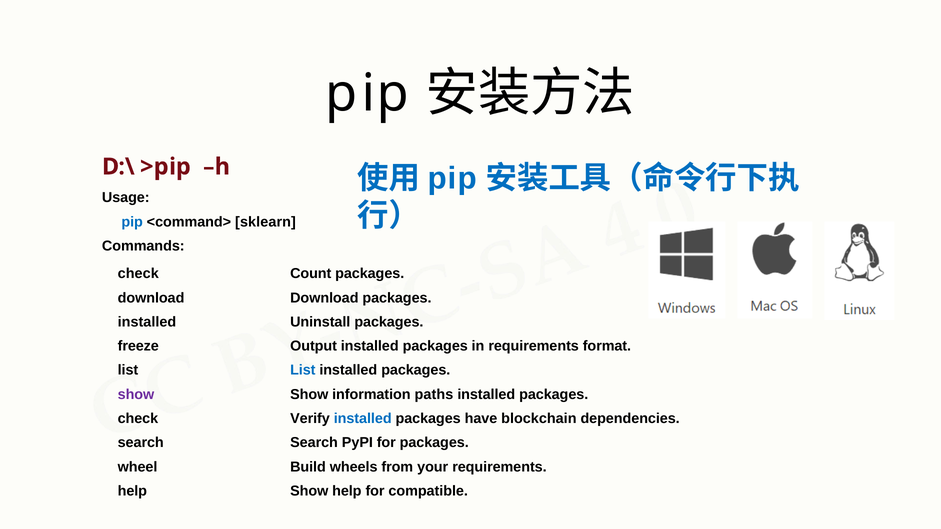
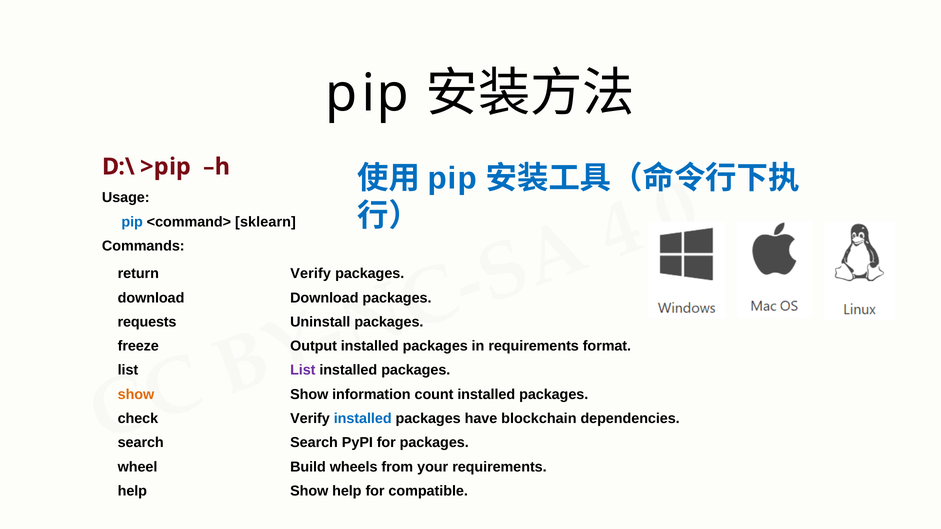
check at (138, 274): check -> return
Count at (311, 274): Count -> Verify
installed at (147, 322): installed -> requests
List at (303, 370) colour: blue -> purple
show at (136, 395) colour: purple -> orange
paths: paths -> count
